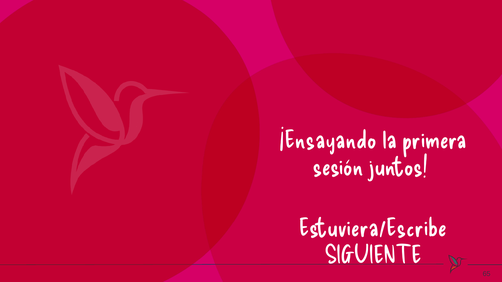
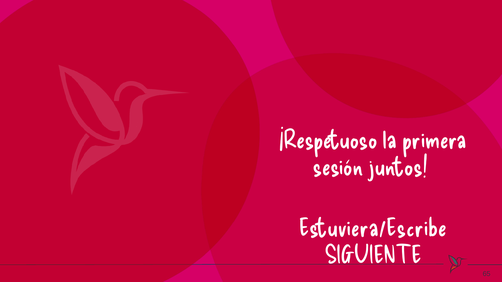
¡Ensayando: ¡Ensayando -> ¡Respetuoso
